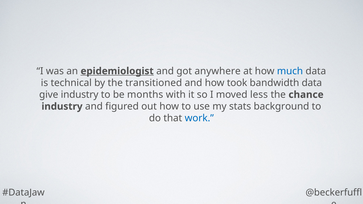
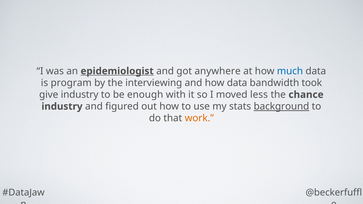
technical: technical -> program
transitioned: transitioned -> interviewing
how took: took -> data
bandwidth data: data -> took
months: months -> enough
background underline: none -> present
work colour: blue -> orange
